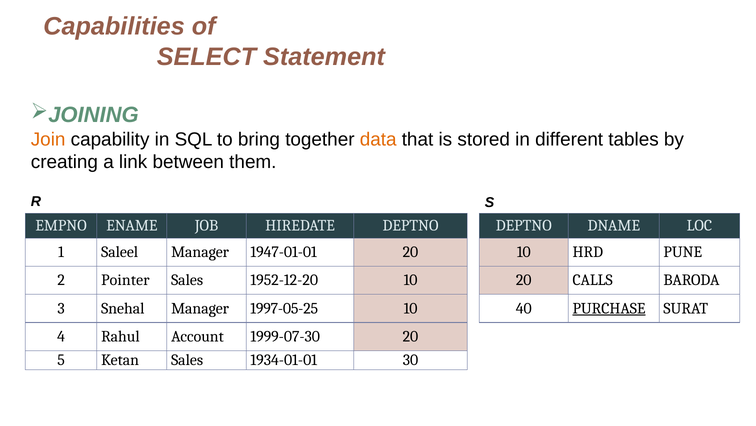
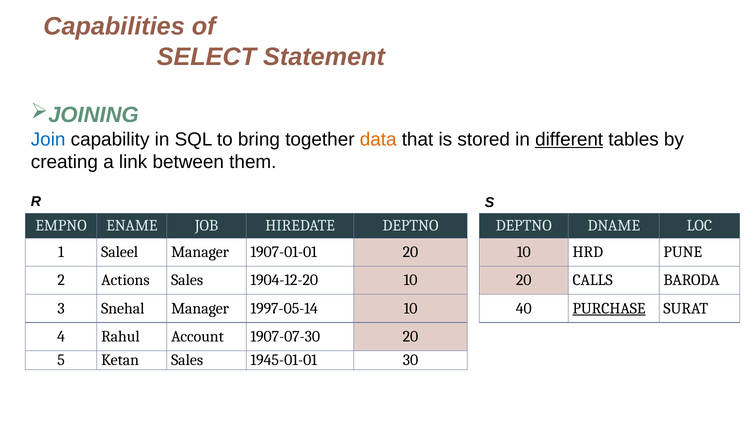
Join colour: orange -> blue
different underline: none -> present
1947-01-01: 1947-01-01 -> 1907-01-01
Pointer: Pointer -> Actions
1952-12-20: 1952-12-20 -> 1904-12-20
1997-05-25: 1997-05-25 -> 1997-05-14
1999-07-30: 1999-07-30 -> 1907-07-30
1934-01-01: 1934-01-01 -> 1945-01-01
